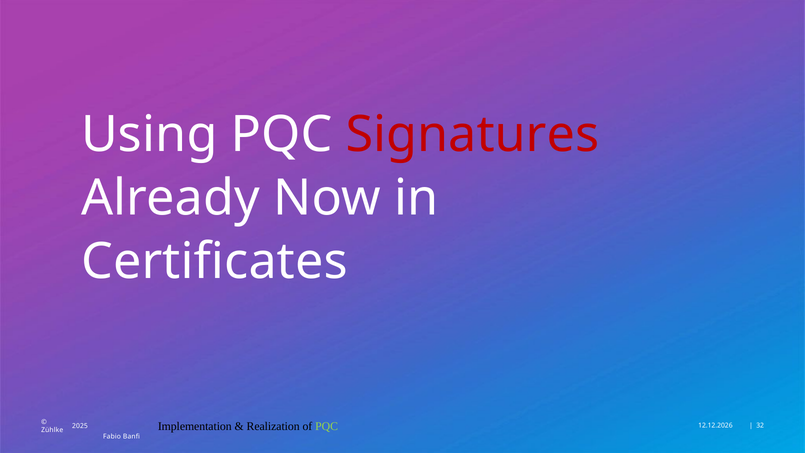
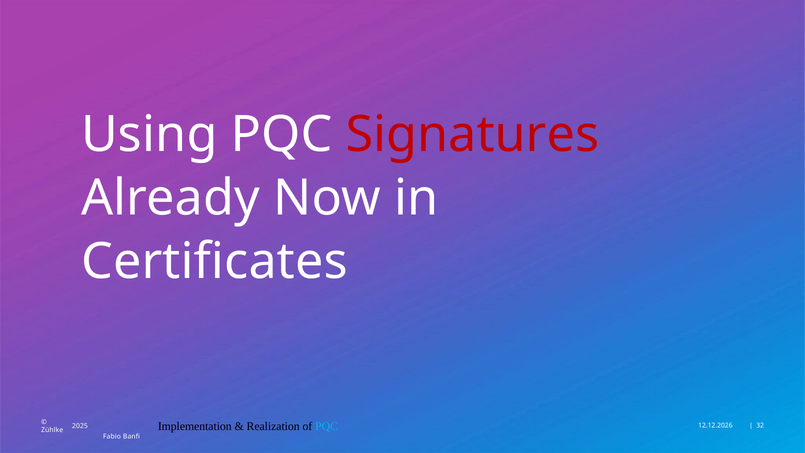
PQC at (327, 426) colour: light green -> light blue
